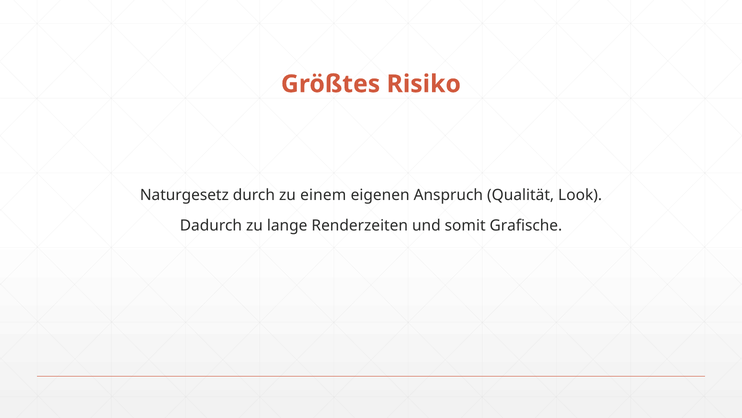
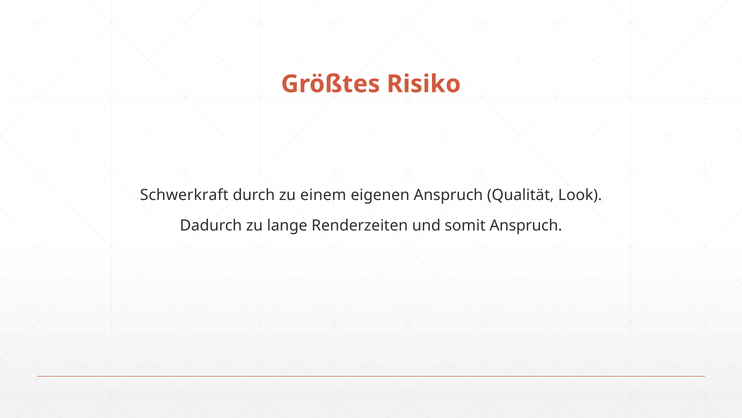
Naturgesetz: Naturgesetz -> Schwerkraft
somit Grafische: Grafische -> Anspruch
